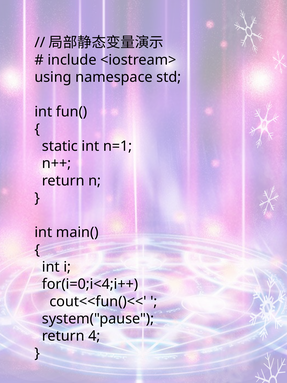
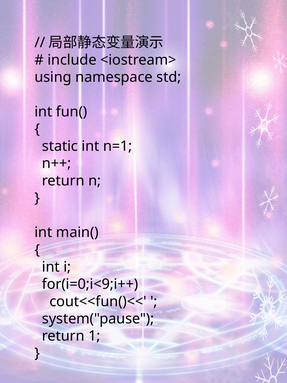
for(i=0;i<4;i++: for(i=0;i<4;i++ -> for(i=0;i<9;i++
4: 4 -> 1
